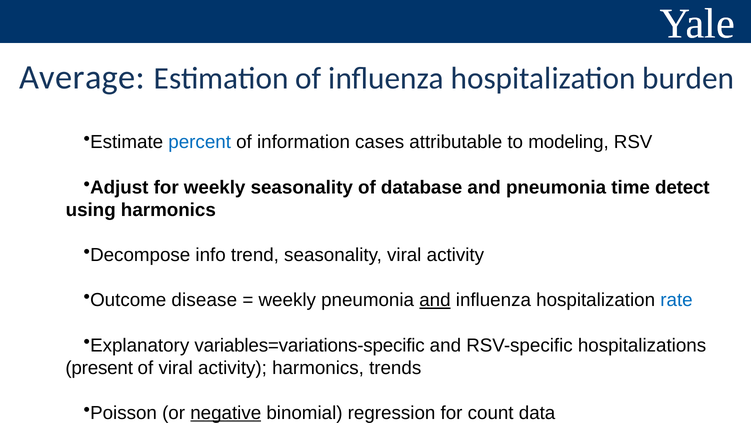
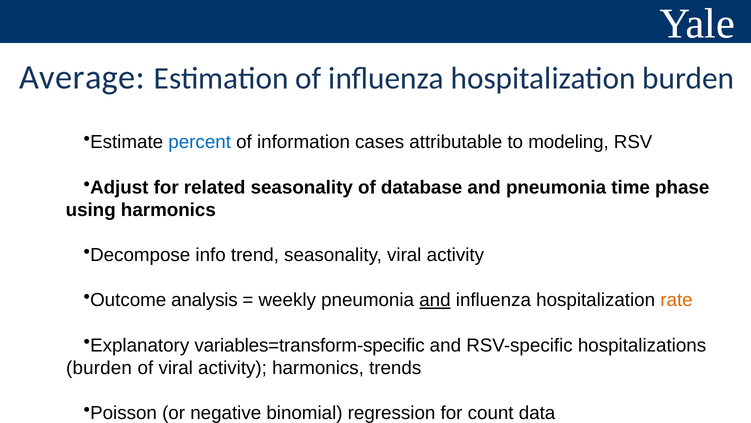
for weekly: weekly -> related
detect: detect -> phase
disease: disease -> analysis
rate colour: blue -> orange
variables=variations-specific: variables=variations-specific -> variables=transform-specific
present at (99, 367): present -> burden
negative underline: present -> none
